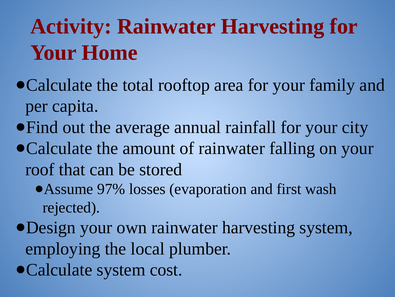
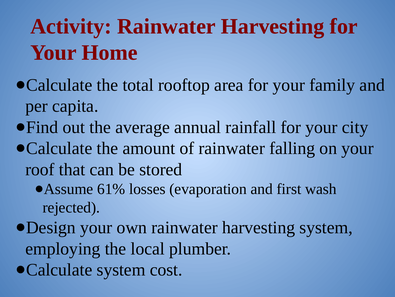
97%: 97% -> 61%
